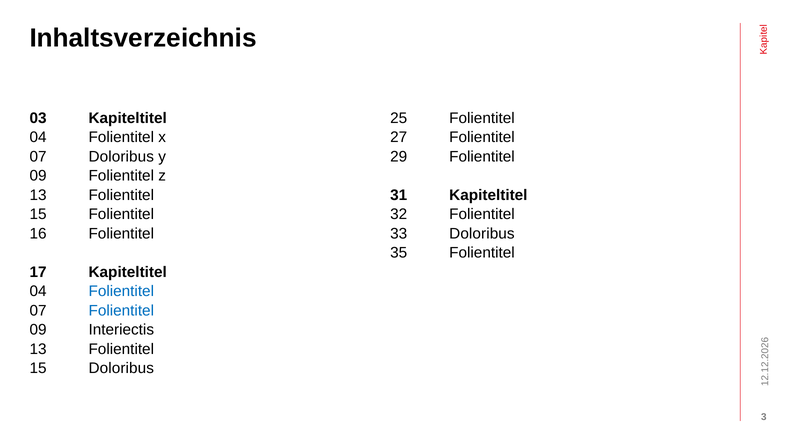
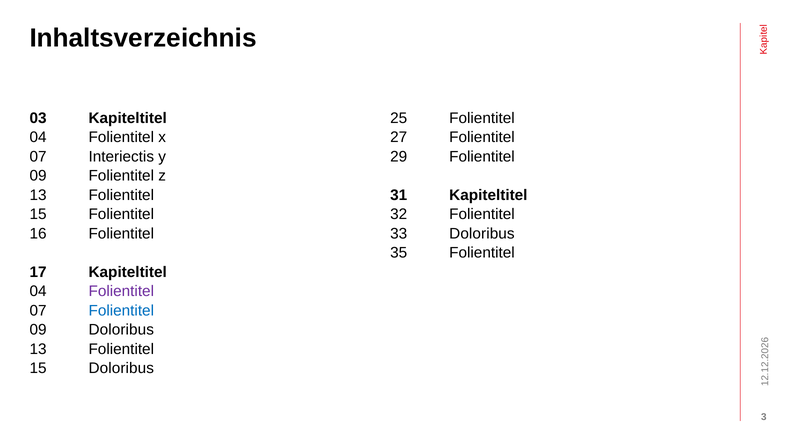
07 Doloribus: Doloribus -> Interiectis
Folientitel at (121, 292) colour: blue -> purple
09 Interiectis: Interiectis -> Doloribus
